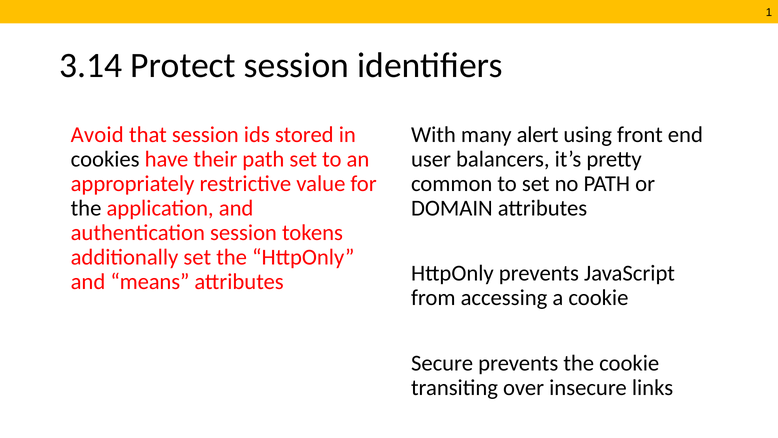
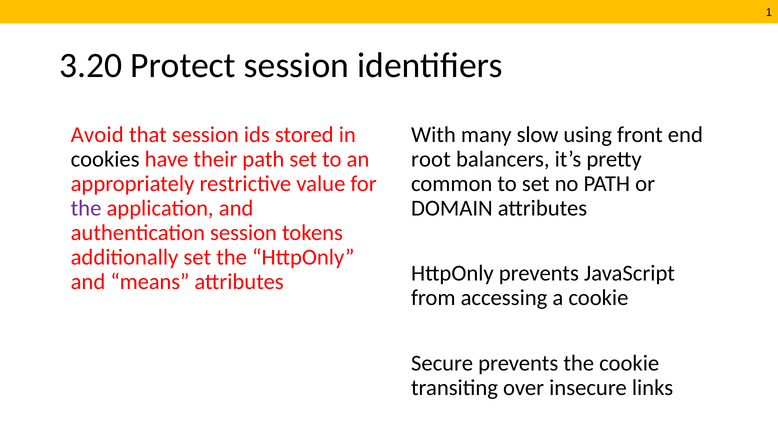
3.14: 3.14 -> 3.20
alert: alert -> slow
user: user -> root
the at (86, 208) colour: black -> purple
